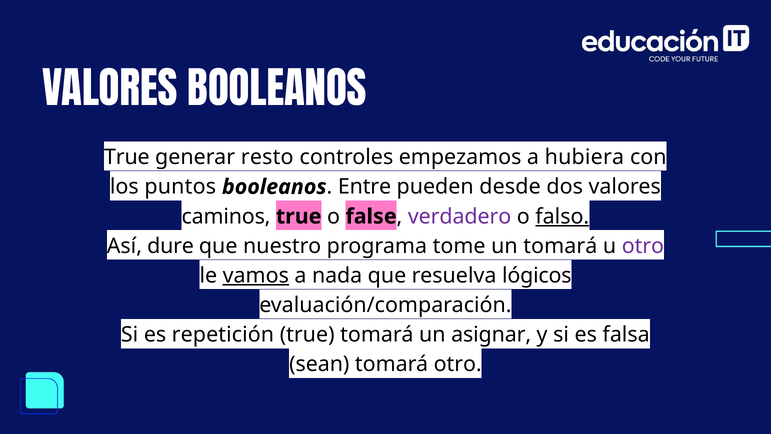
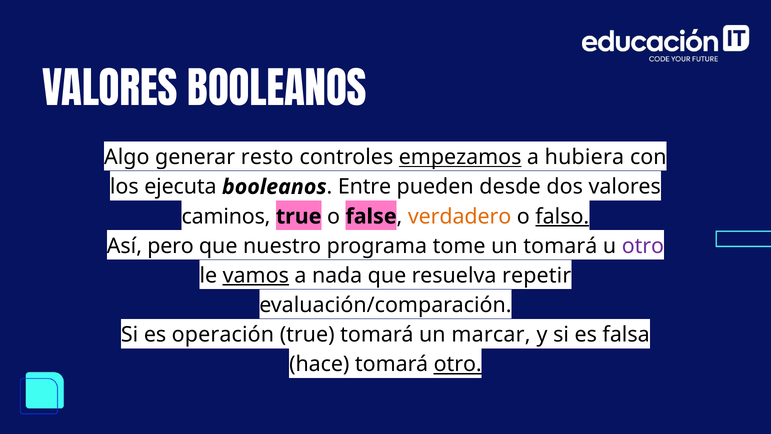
True at (127, 157): True -> Algo
empezamos underline: none -> present
puntos: puntos -> ejecuta
verdadero colour: purple -> orange
dure: dure -> pero
lógicos: lógicos -> repetir
repetición: repetición -> operación
asignar: asignar -> marcar
sean: sean -> hace
otro at (458, 364) underline: none -> present
